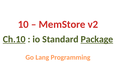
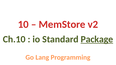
Ch.10 underline: present -> none
